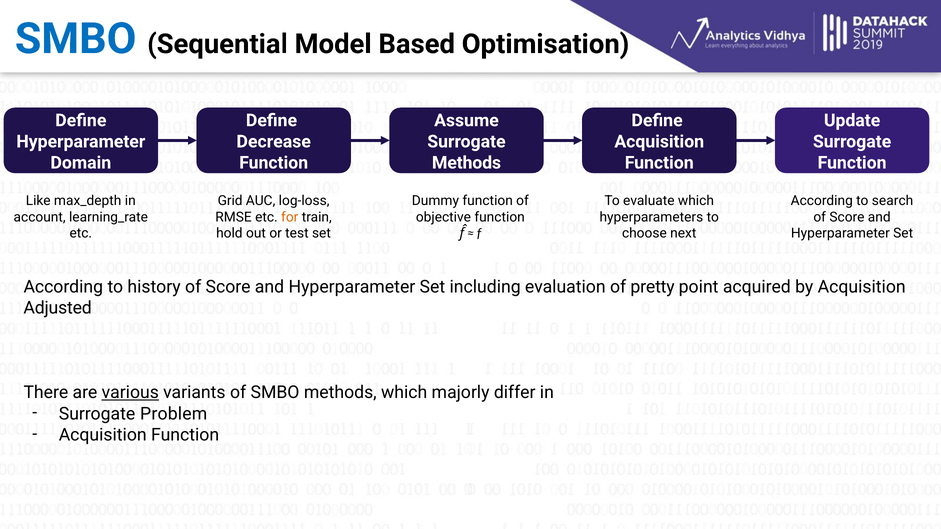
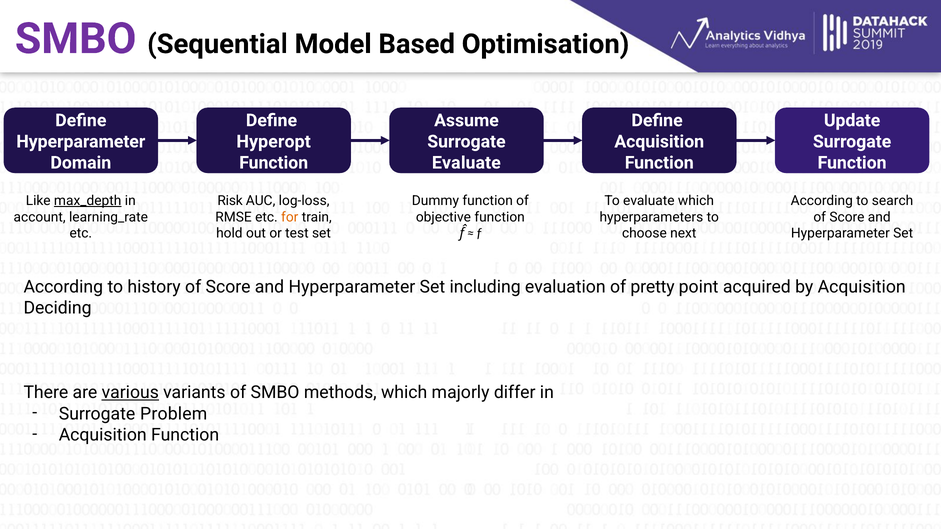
SMBO at (76, 39) colour: blue -> purple
Decrease: Decrease -> Hyperopt
Methods at (467, 163): Methods -> Evaluate
max_depth underline: none -> present
Grid: Grid -> Risk
Adjusted: Adjusted -> Deciding
